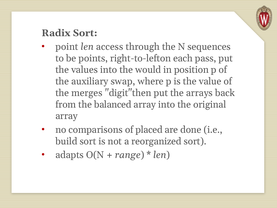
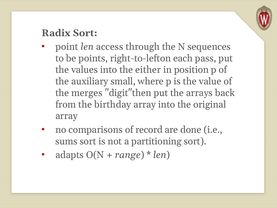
would: would -> either
swap: swap -> small
balanced: balanced -> birthday
placed: placed -> record
build: build -> sums
reorganized: reorganized -> partitioning
